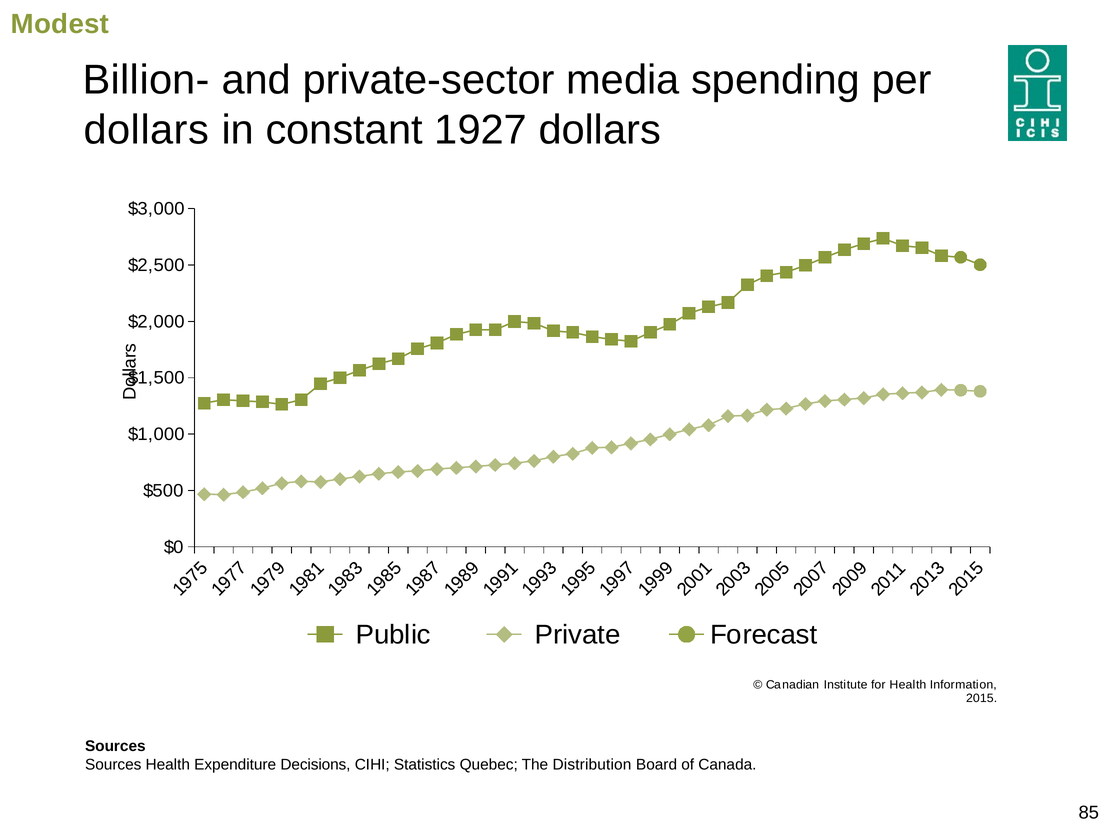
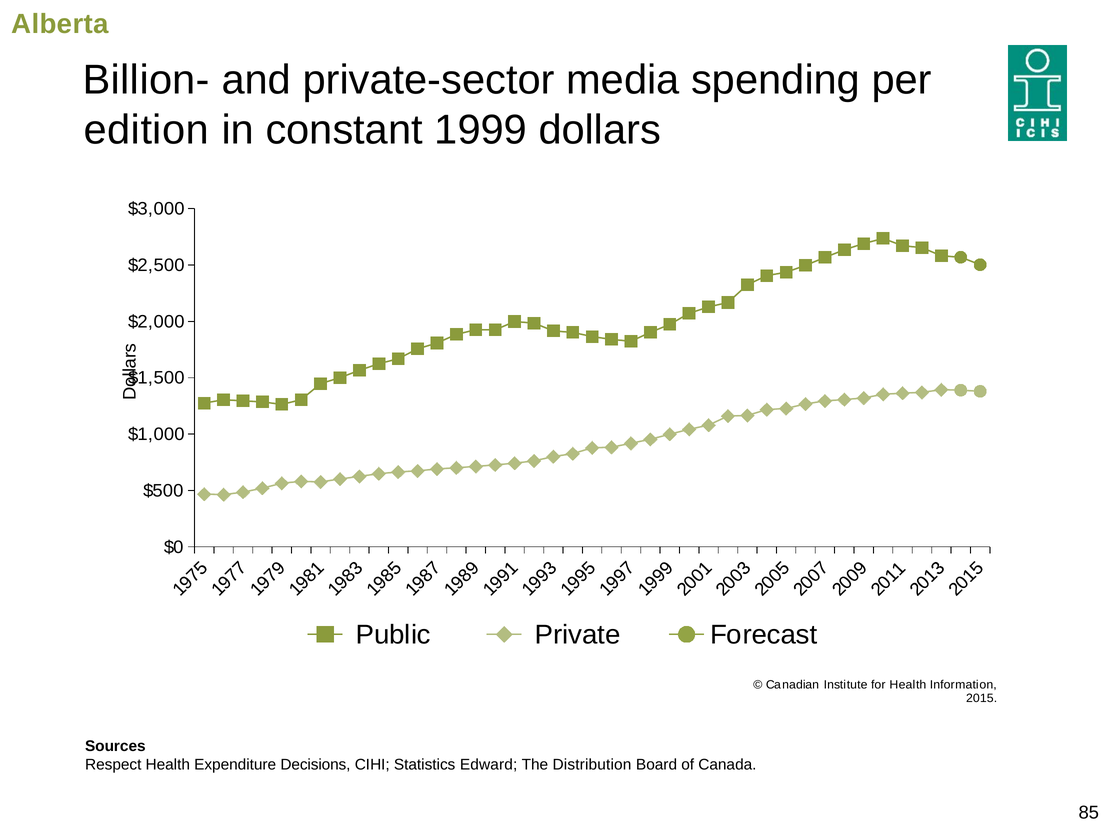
Modest: Modest -> Alberta
dollars at (146, 130): dollars -> edition
1927: 1927 -> 1999
Sources at (113, 765): Sources -> Respect
Quebec: Quebec -> Edward
